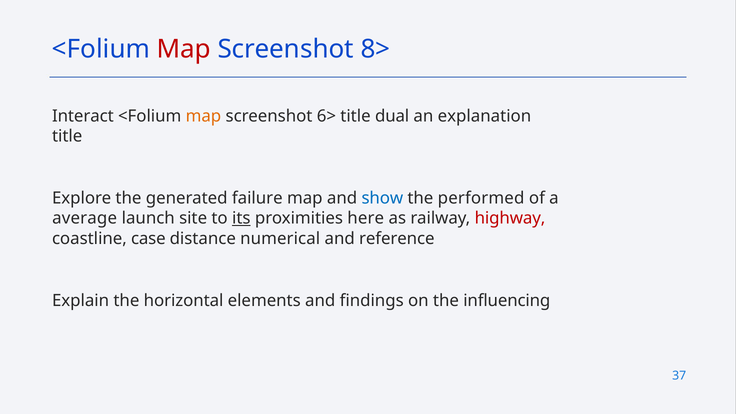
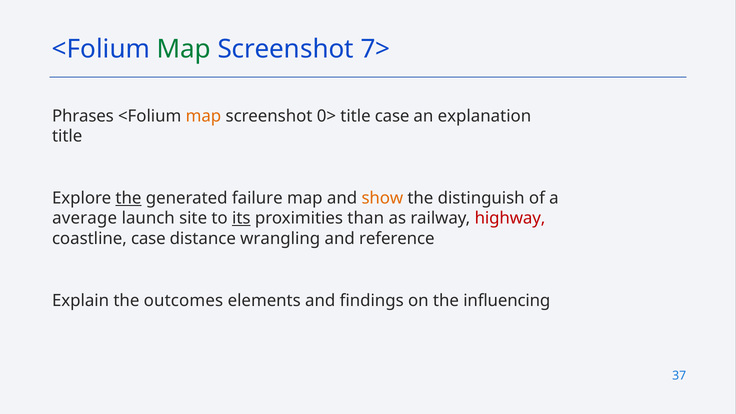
Map at (184, 49) colour: red -> green
8>: 8> -> 7>
Interact: Interact -> Phrases
6>: 6> -> 0>
title dual: dual -> case
the at (128, 198) underline: none -> present
show colour: blue -> orange
performed: performed -> distinguish
here: here -> than
numerical: numerical -> wrangling
horizontal: horizontal -> outcomes
